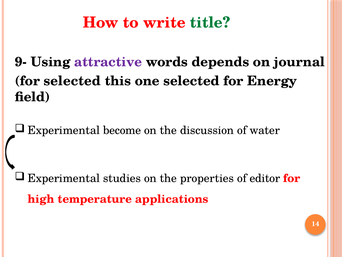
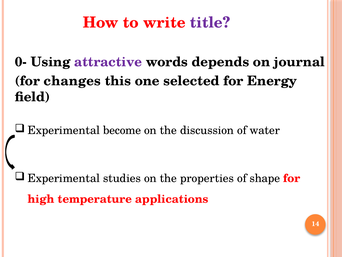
title colour: green -> purple
9-: 9- -> 0-
for selected: selected -> changes
editor: editor -> shape
